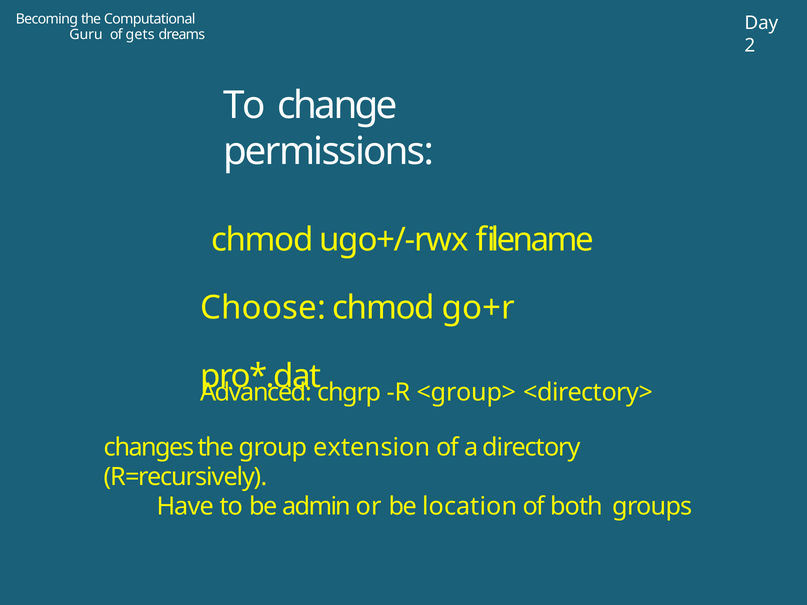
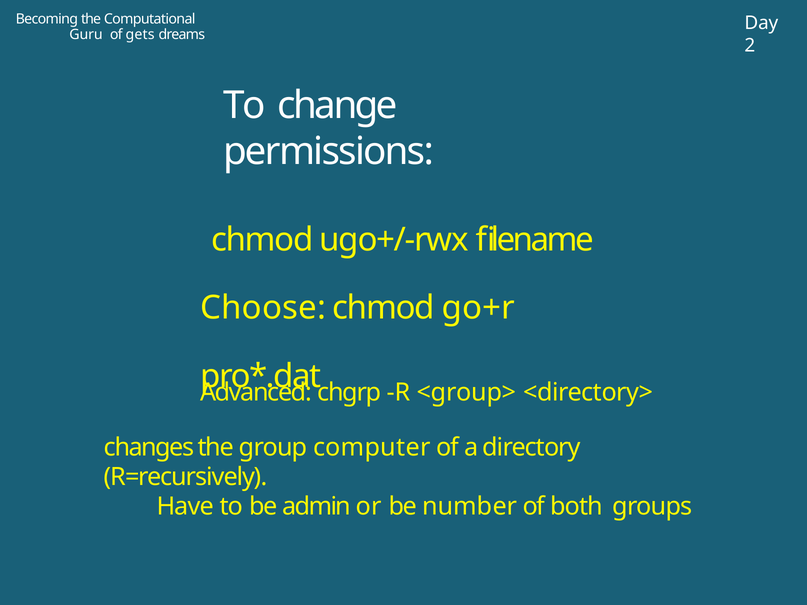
extension: extension -> computer
location: location -> number
